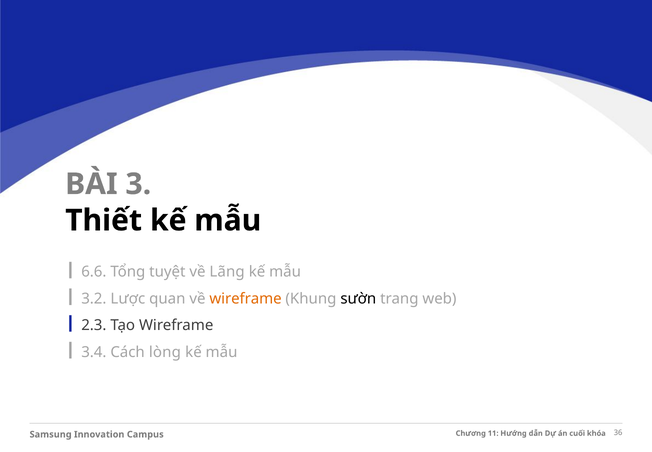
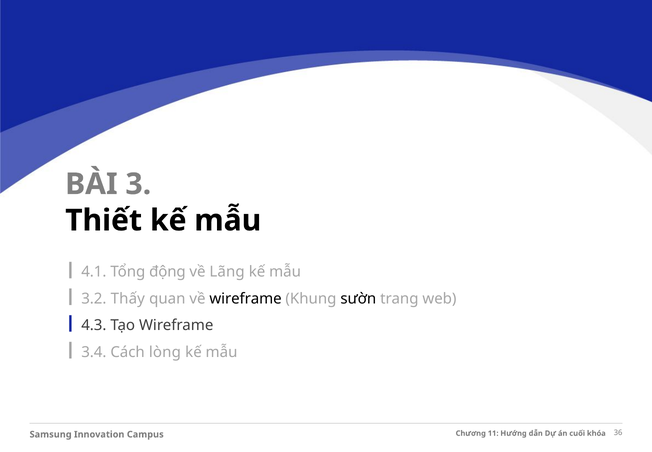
6.6: 6.6 -> 4.1
tuyệt: tuyệt -> động
Lược: Lược -> Thấy
wireframe at (246, 298) colour: orange -> black
2.3: 2.3 -> 4.3
